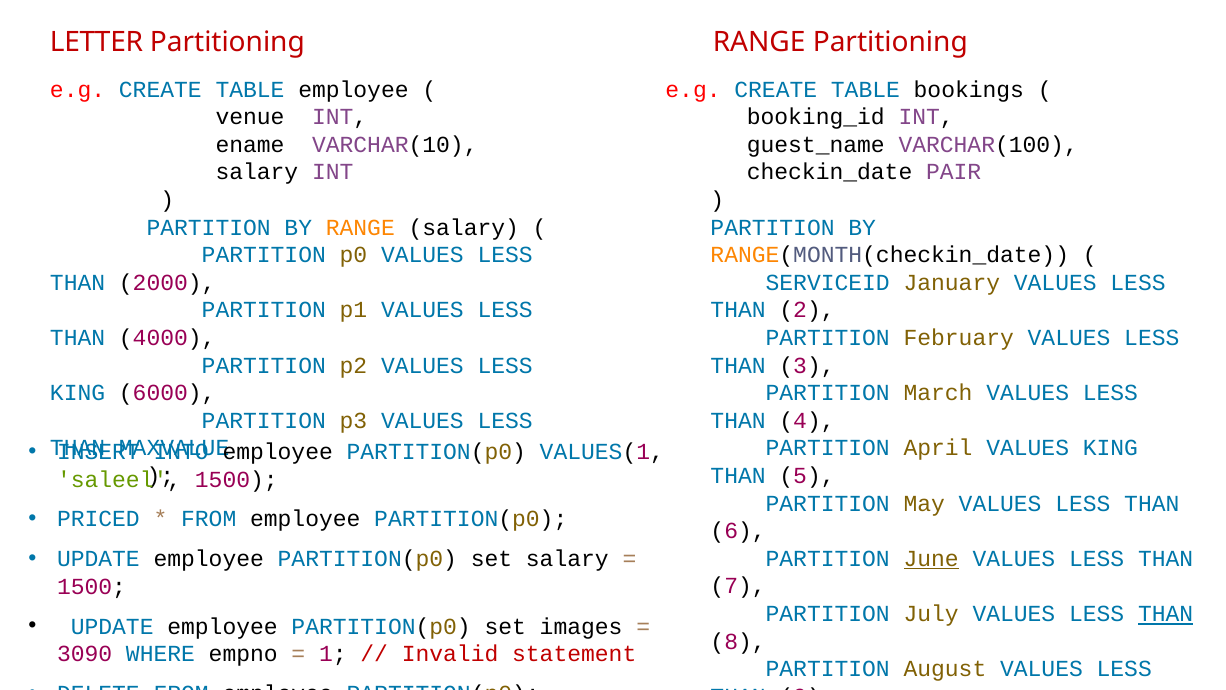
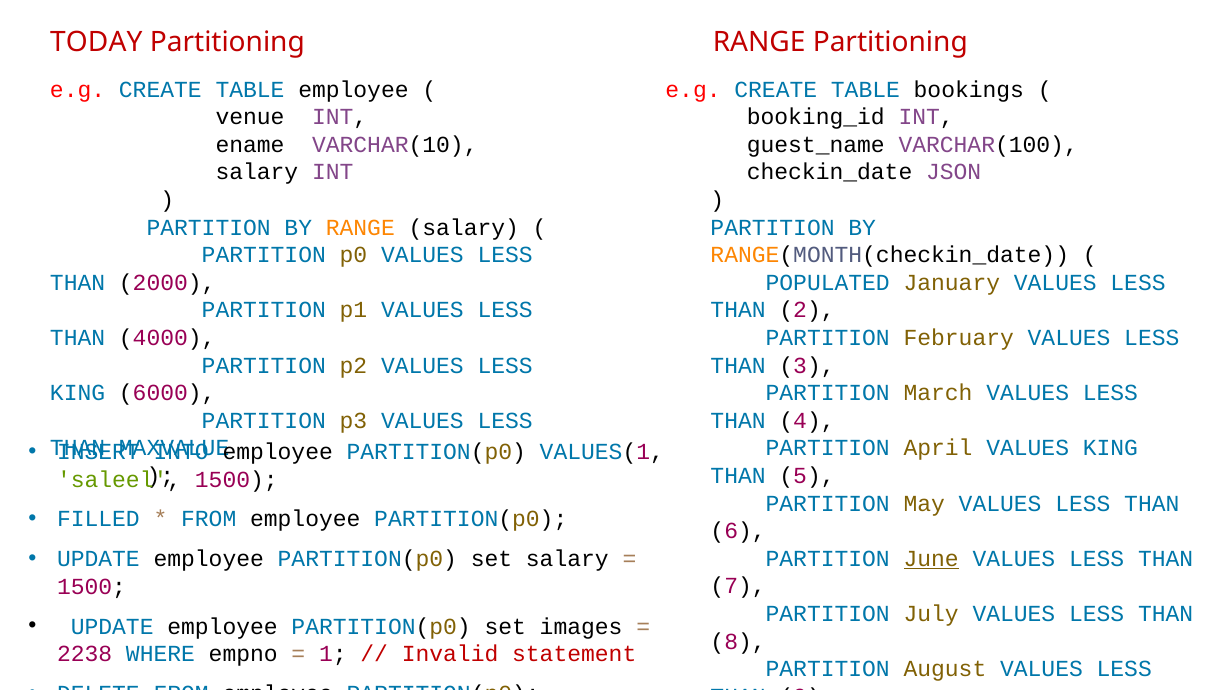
LETTER: LETTER -> TODAY
PAIR: PAIR -> JSON
SERVICEID: SERVICEID -> POPULATED
PRICED: PRICED -> FILLED
THAN at (1166, 614) underline: present -> none
3090: 3090 -> 2238
